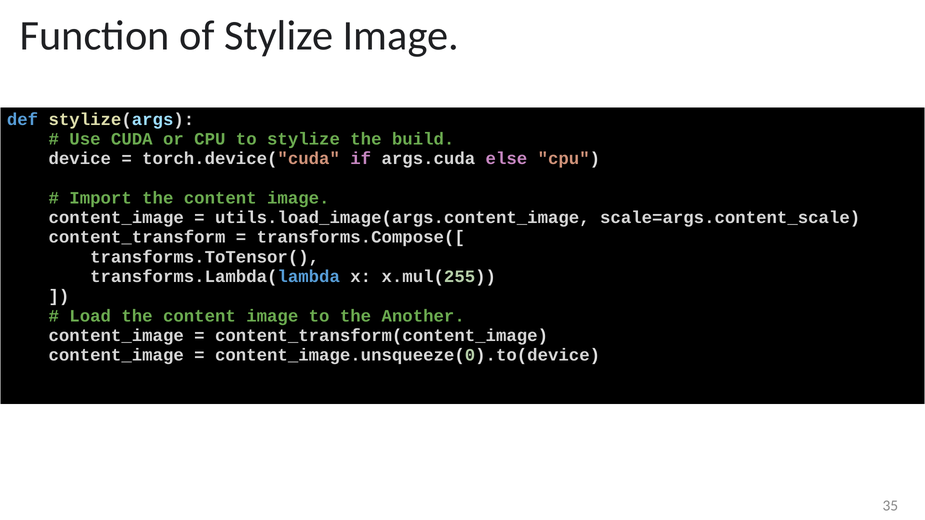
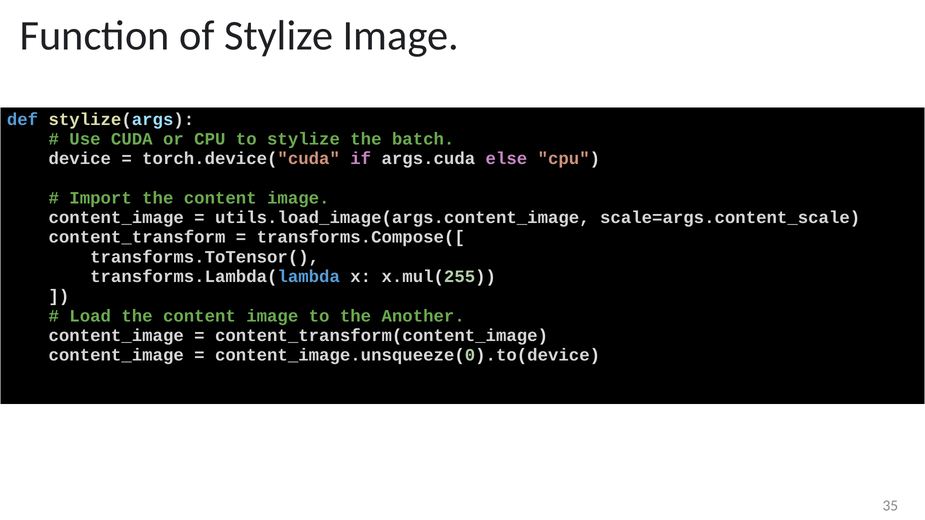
build: build -> batch
